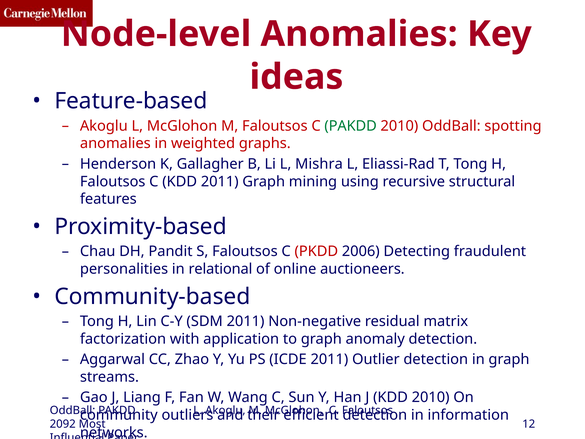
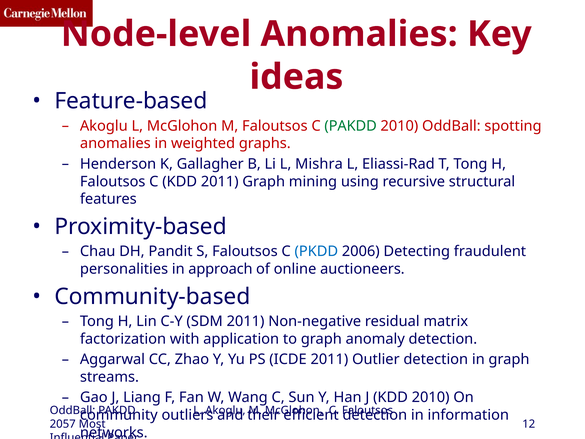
PKDD colour: red -> blue
relational: relational -> approach
2092: 2092 -> 2057
